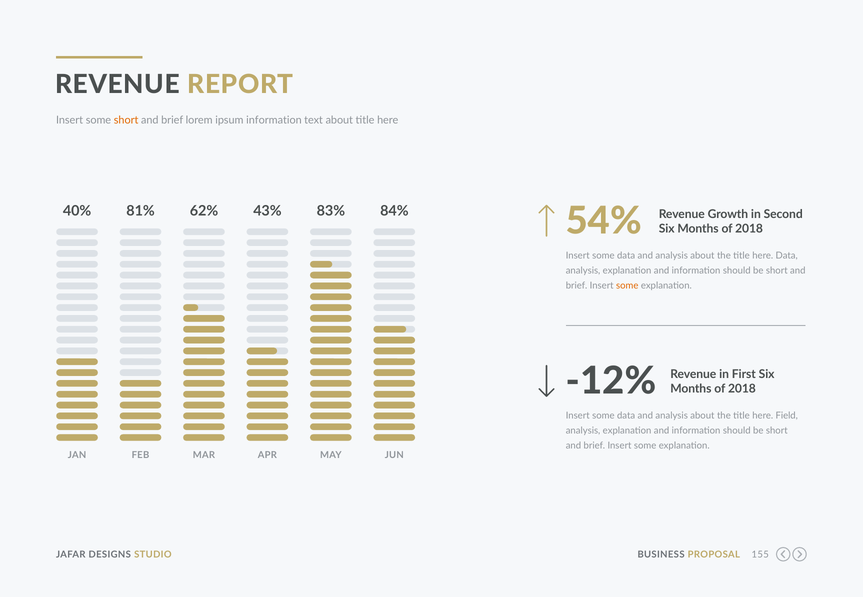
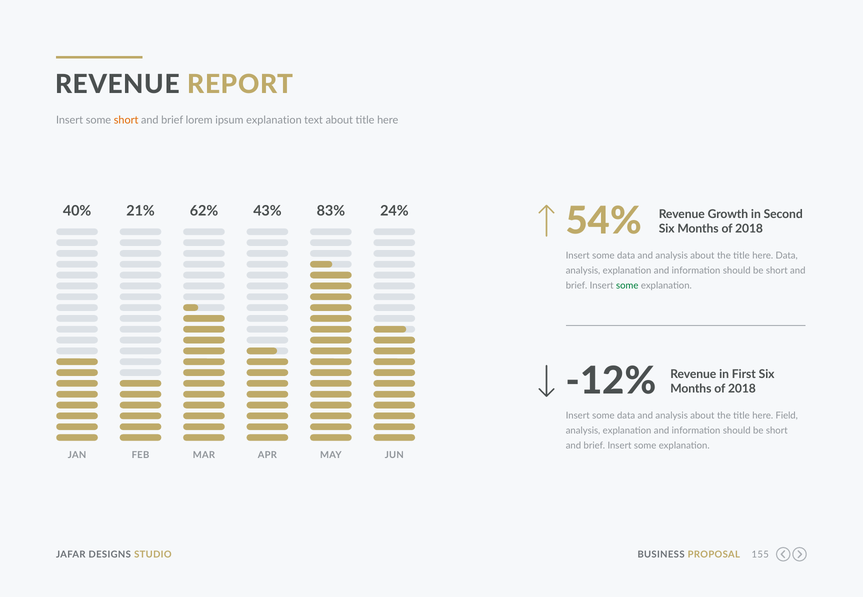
ipsum information: information -> explanation
81%: 81% -> 21%
84%: 84% -> 24%
some at (627, 286) colour: orange -> green
